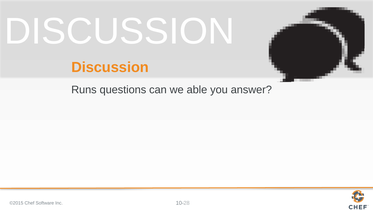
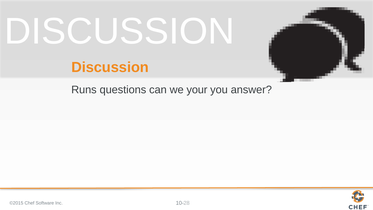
able: able -> your
